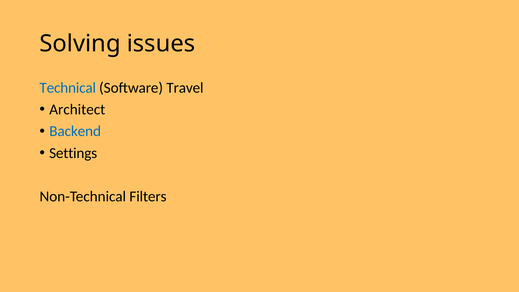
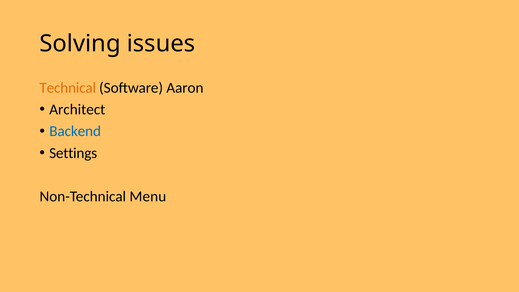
Technical colour: blue -> orange
Travel: Travel -> Aaron
Filters: Filters -> Menu
